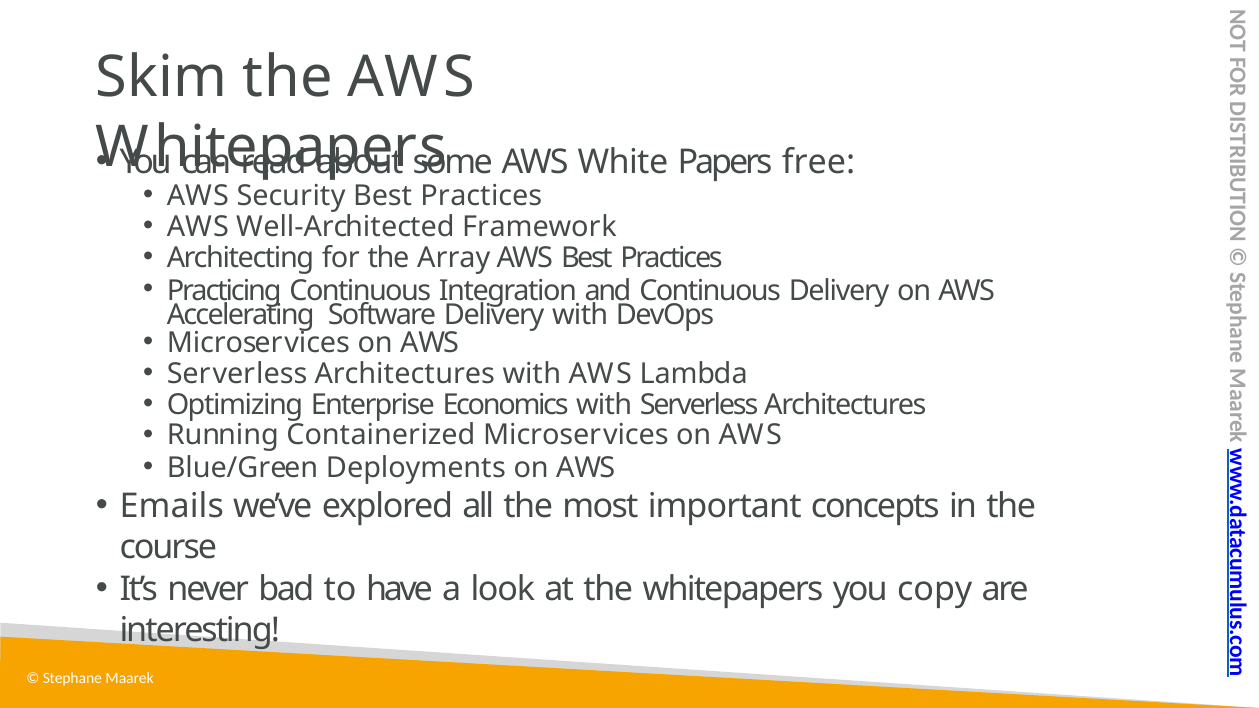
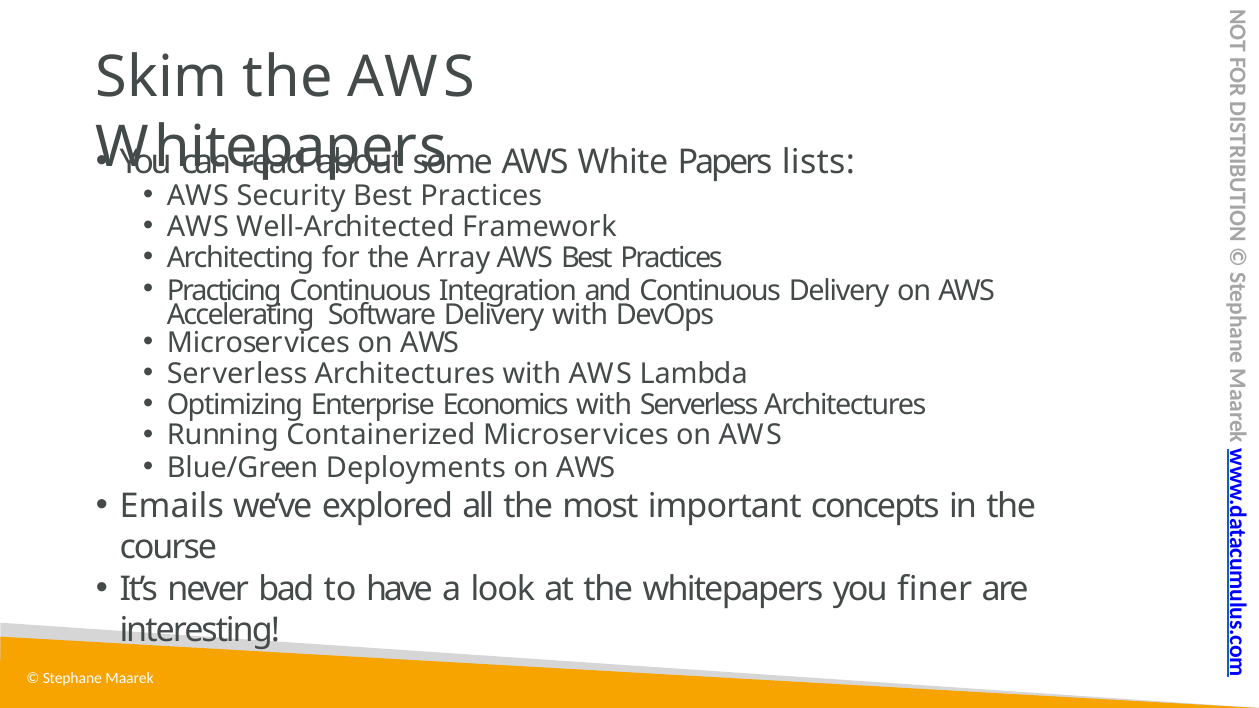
free: free -> lists
copy: copy -> finer
